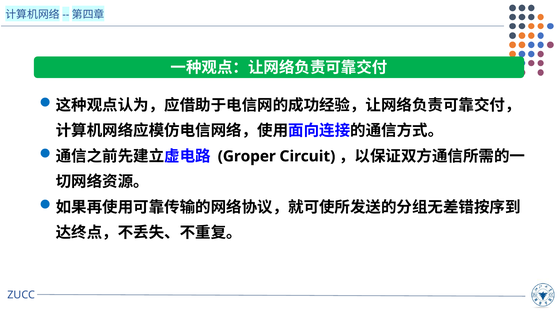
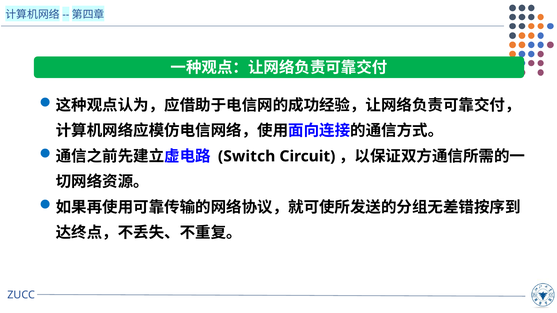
Groper: Groper -> Switch
